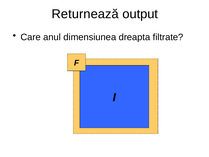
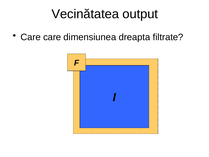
Returnează: Returnează -> Vecinătatea
Care anul: anul -> care
